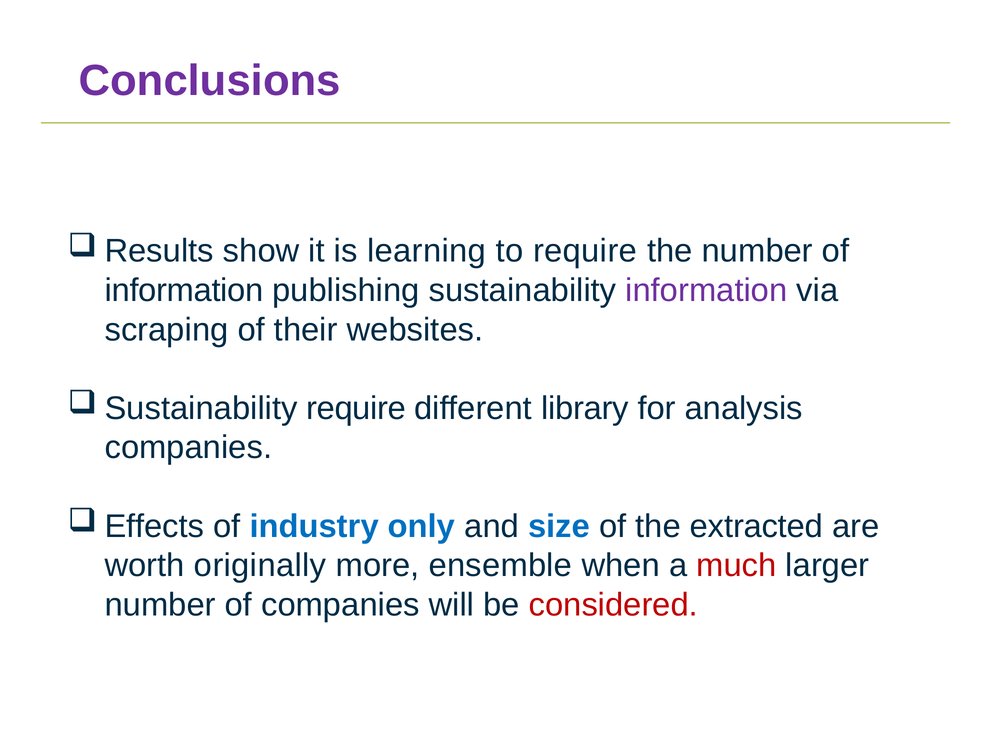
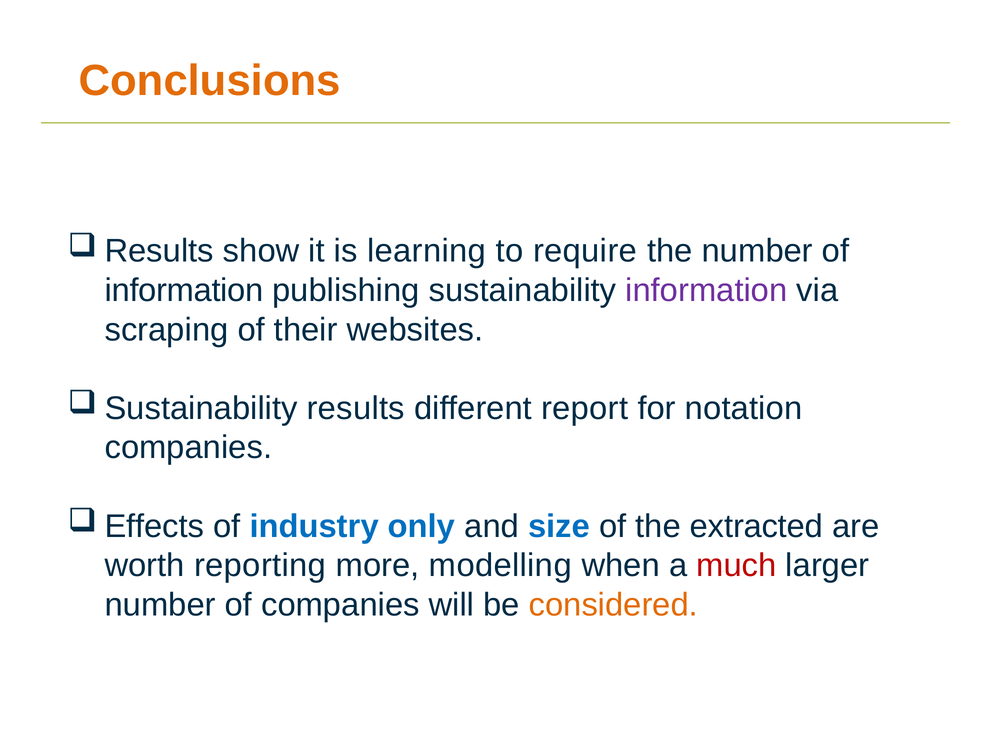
Conclusions colour: purple -> orange
require at (356, 409): require -> results
library: library -> report
analysis: analysis -> notation
originally: originally -> reporting
ensemble: ensemble -> modelling
considered colour: red -> orange
